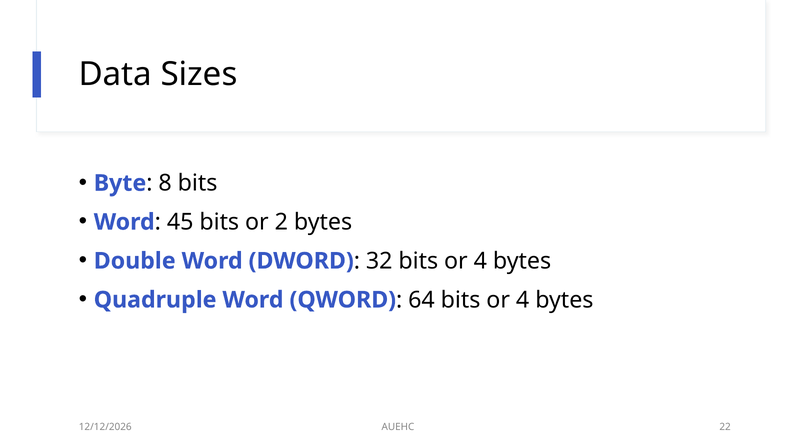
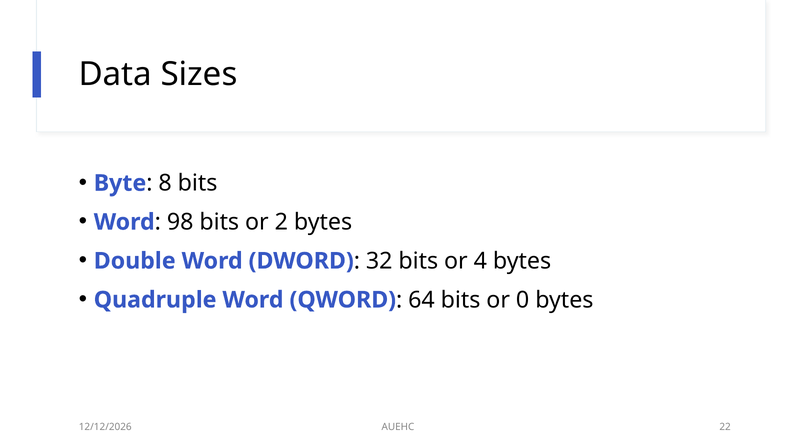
45: 45 -> 98
64 bits or 4: 4 -> 0
